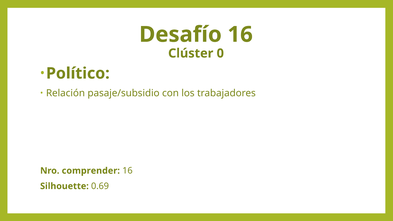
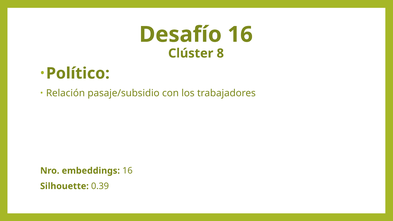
0: 0 -> 8
comprender: comprender -> embeddings
0.69: 0.69 -> 0.39
